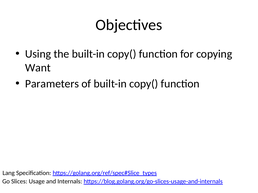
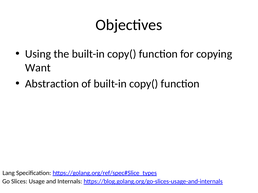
Parameters: Parameters -> Abstraction
